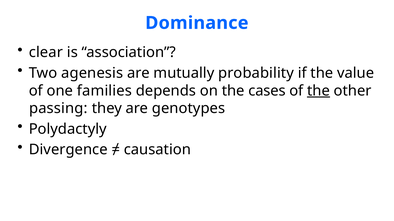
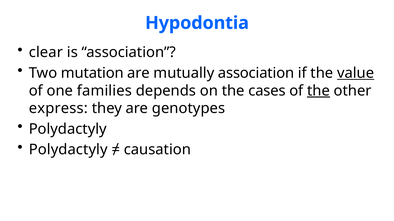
Dominance: Dominance -> Hypodontia
agenesis: agenesis -> mutation
mutually probability: probability -> association
value underline: none -> present
passing: passing -> express
Divergence at (68, 150): Divergence -> Polydactyly
